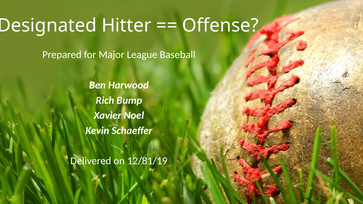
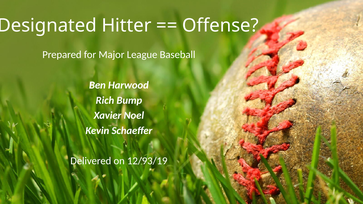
12/81/19: 12/81/19 -> 12/93/19
